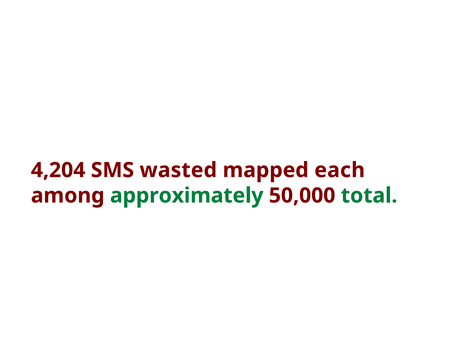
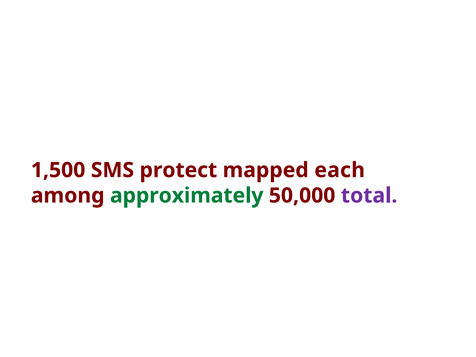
4,204: 4,204 -> 1,500
wasted: wasted -> protect
total colour: green -> purple
